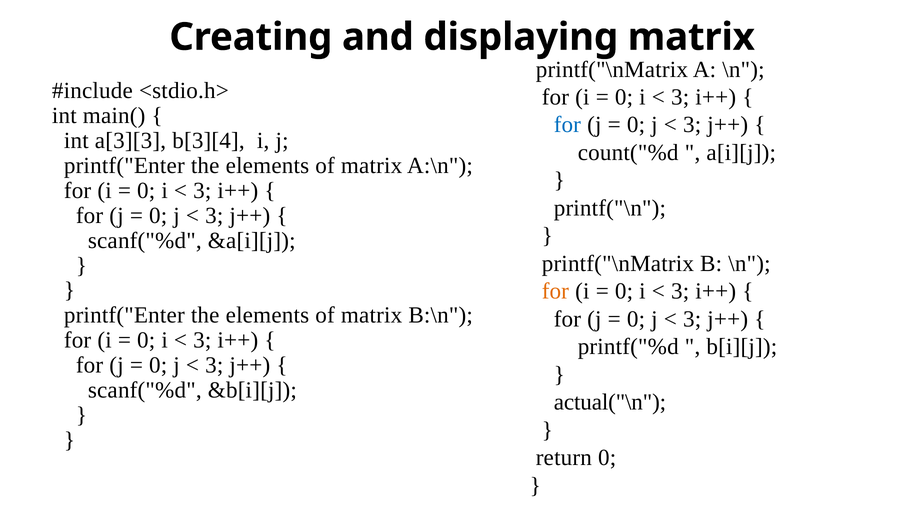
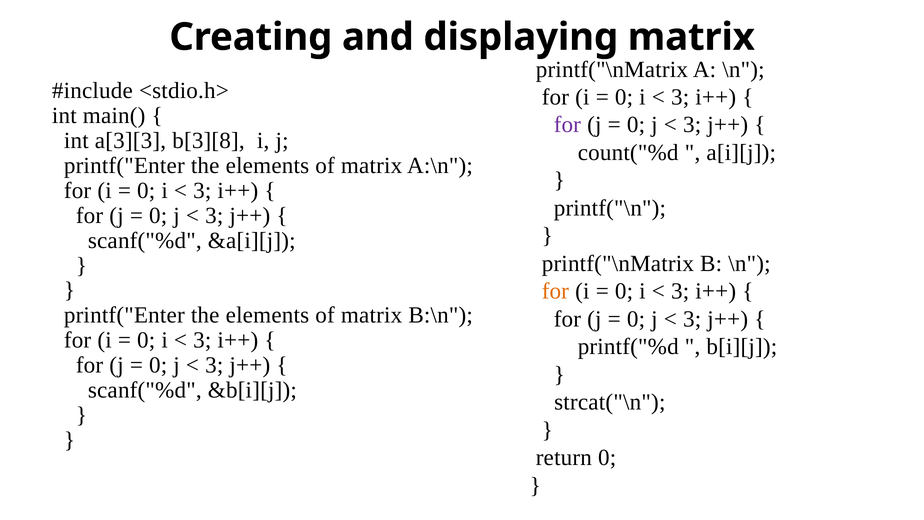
for at (567, 125) colour: blue -> purple
b[3][4: b[3][4 -> b[3][8
actual("\n: actual("\n -> strcat("\n
